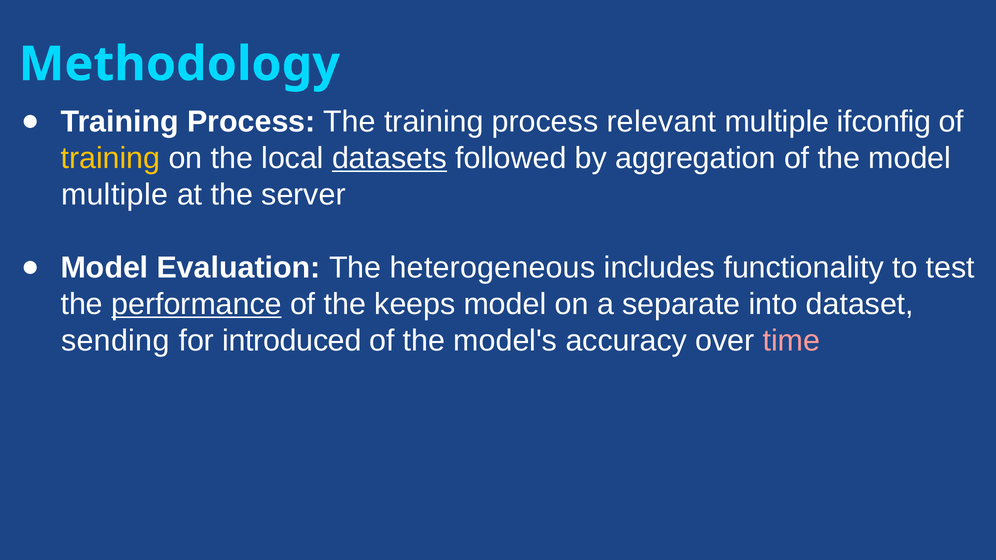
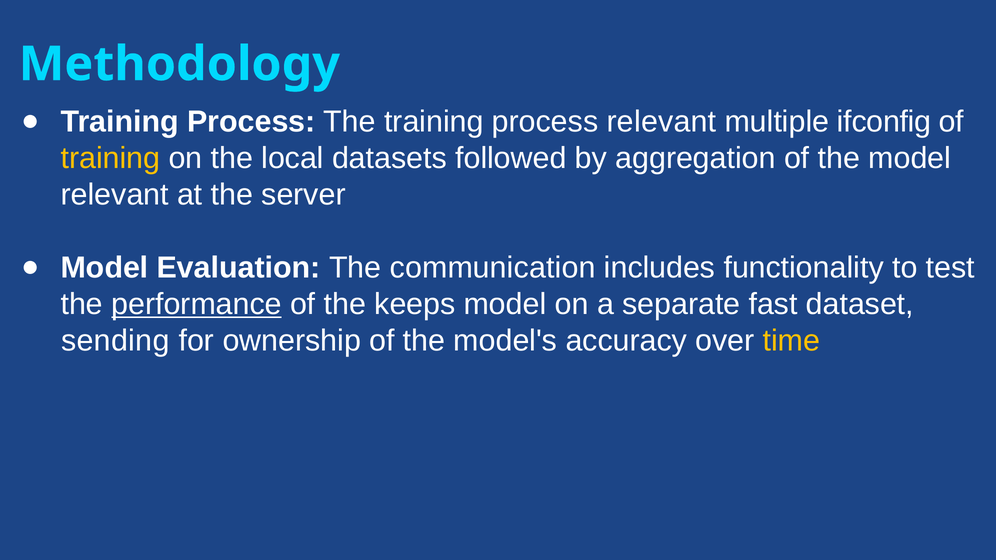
datasets underline: present -> none
multiple at (115, 195): multiple -> relevant
heterogeneous: heterogeneous -> communication
into: into -> fast
introduced: introduced -> ownership
time colour: pink -> yellow
